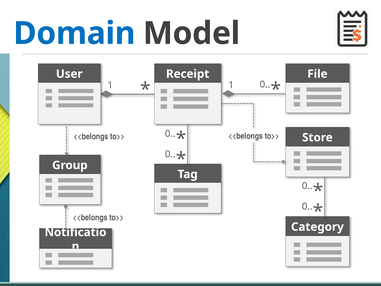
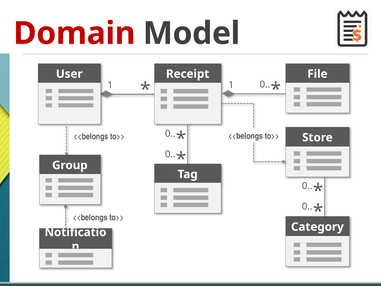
Domain colour: blue -> red
